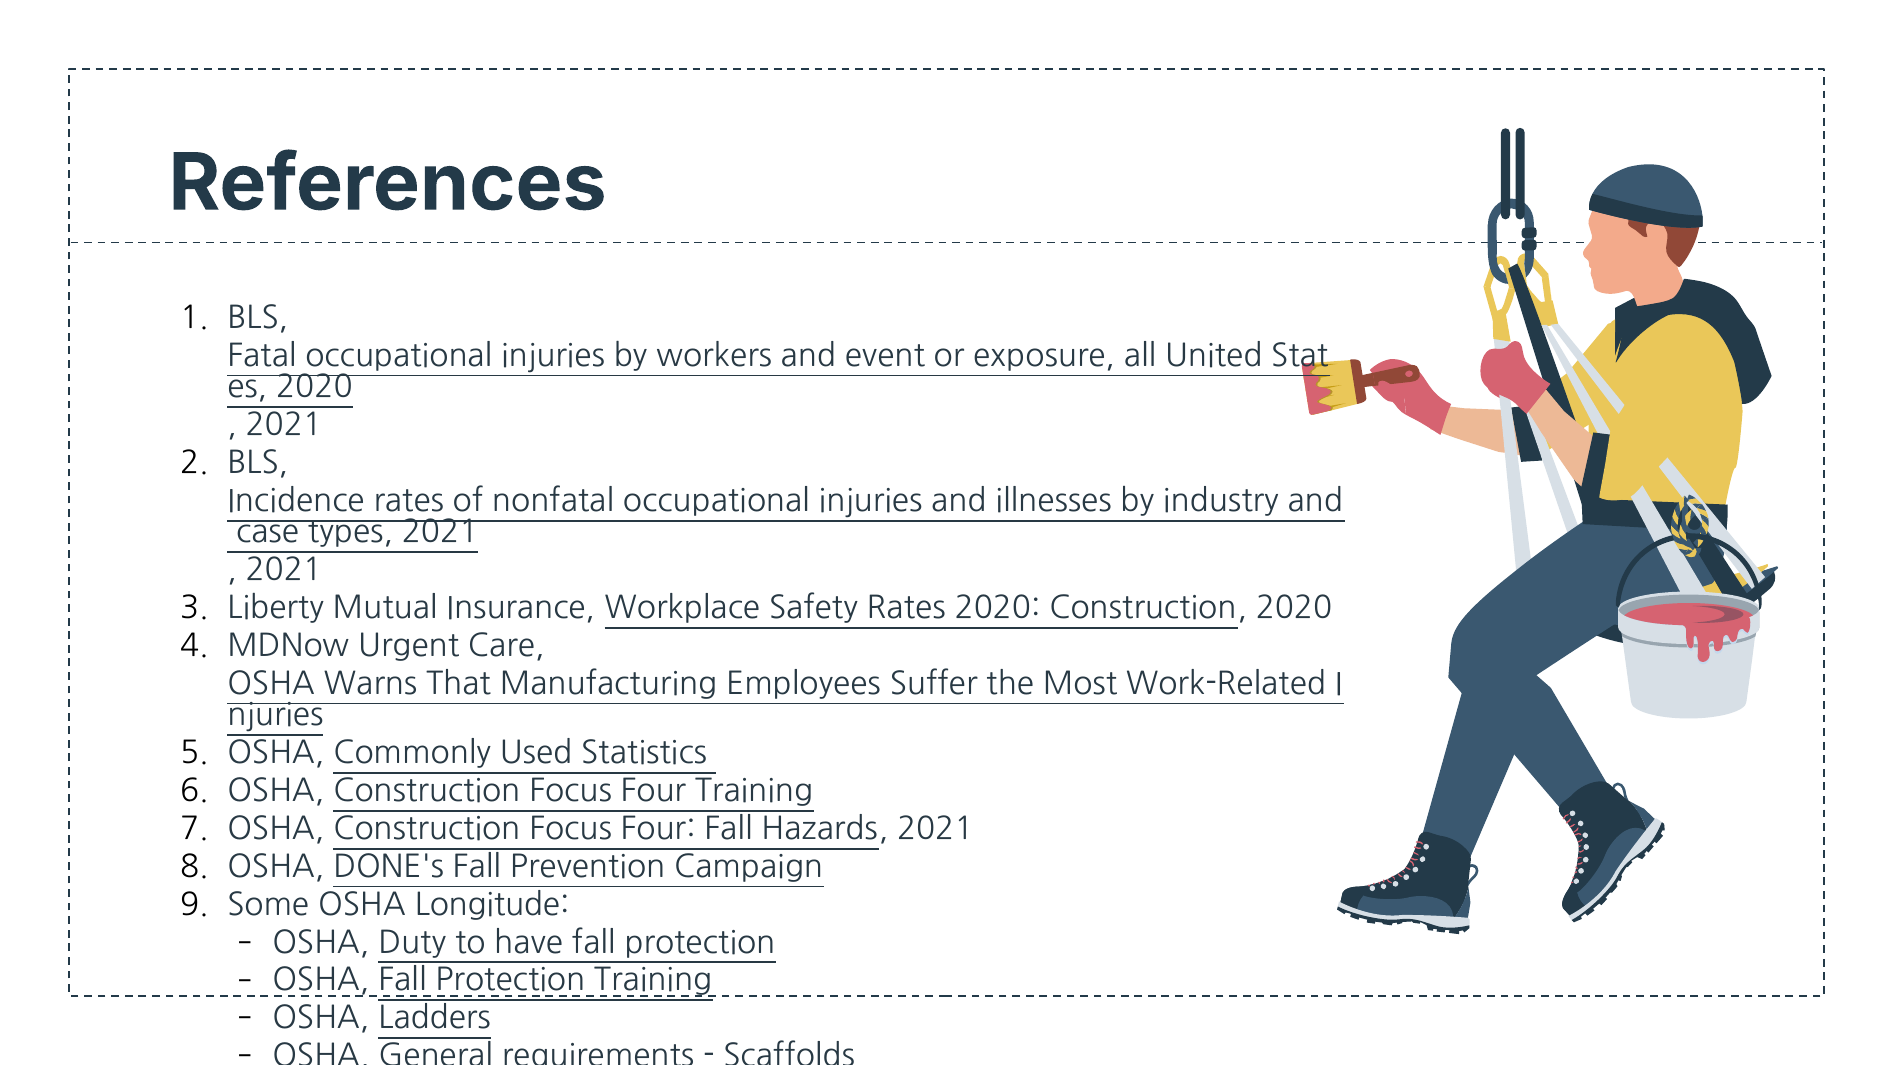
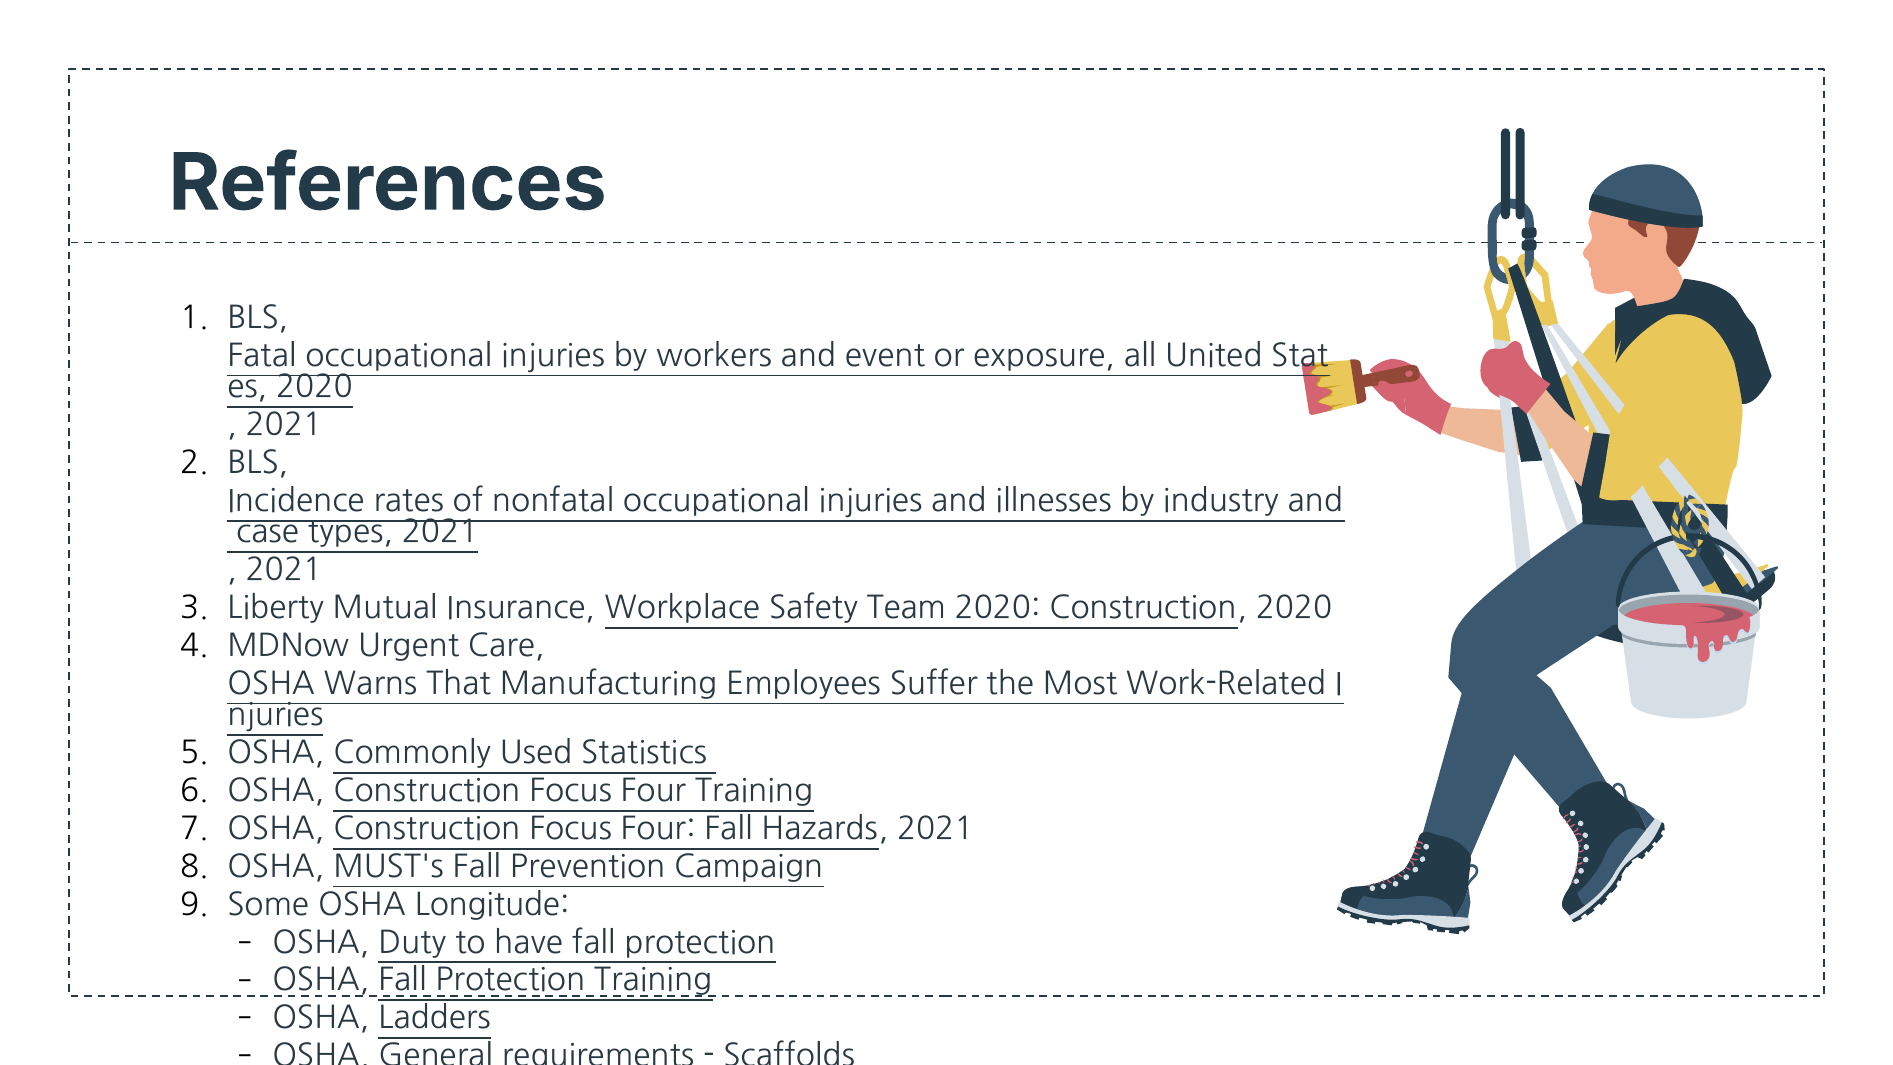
Safety Rates: Rates -> Team
DONE's: DONE's -> MUST's
